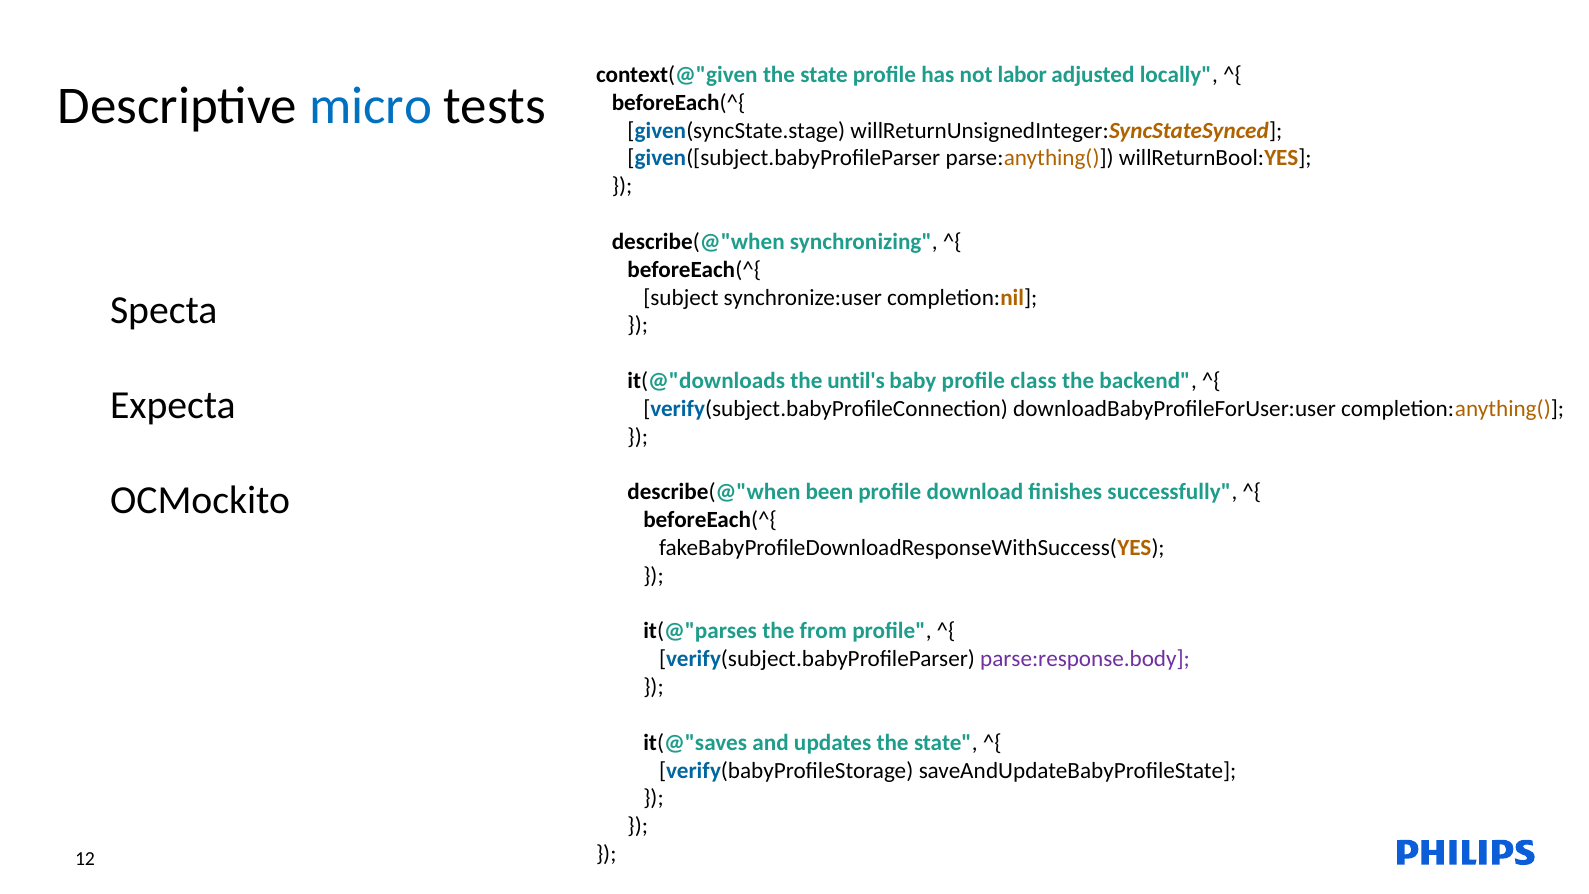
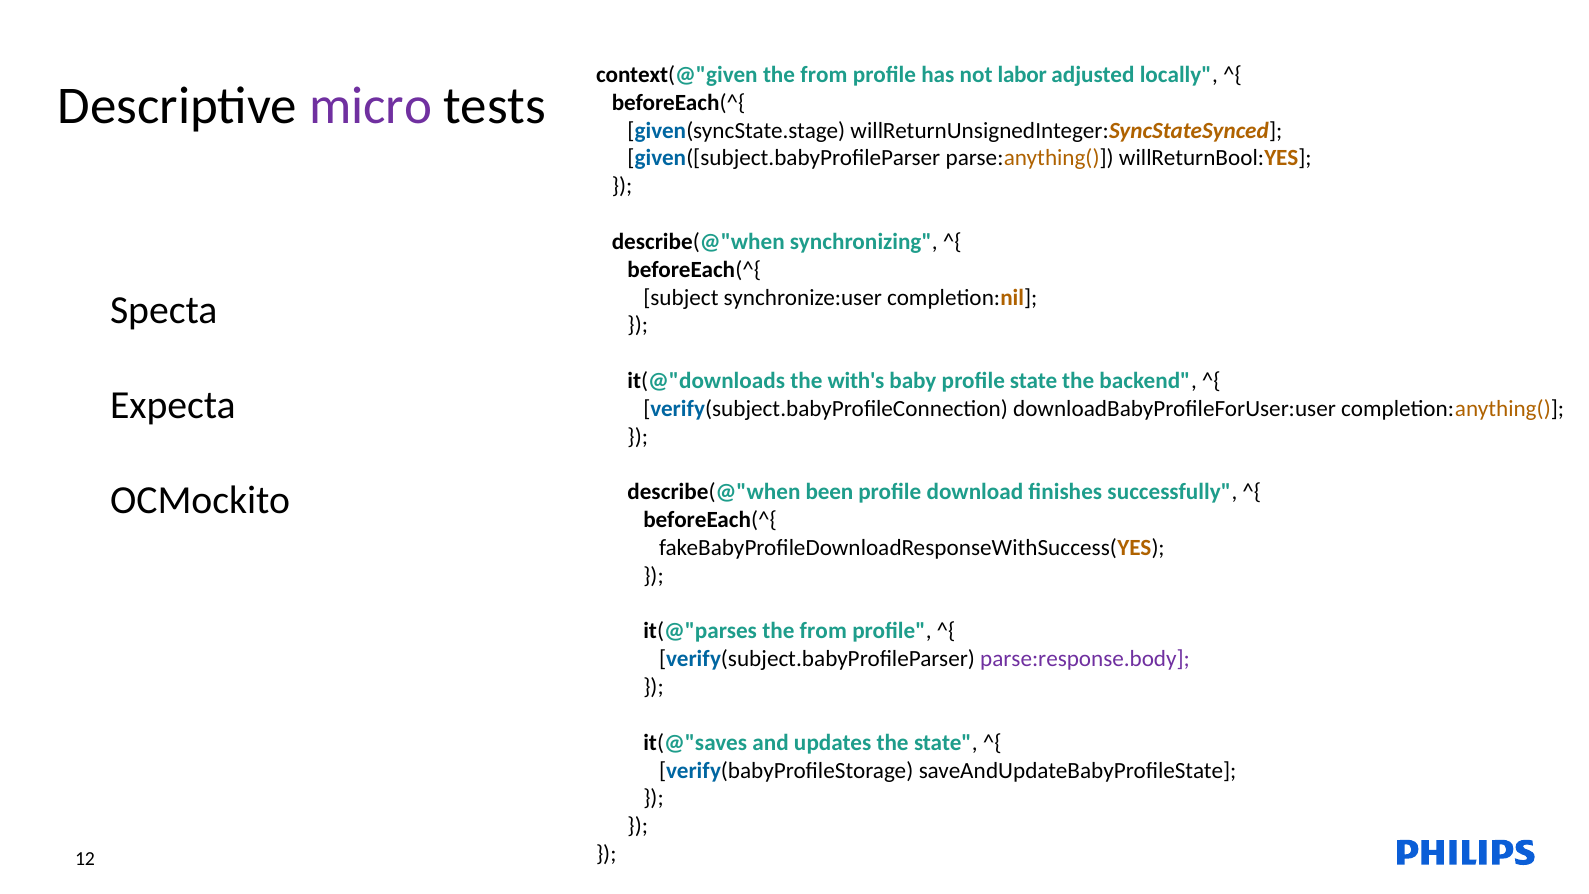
context(@"given the state: state -> from
micro colour: blue -> purple
until's: until's -> with's
profile class: class -> state
